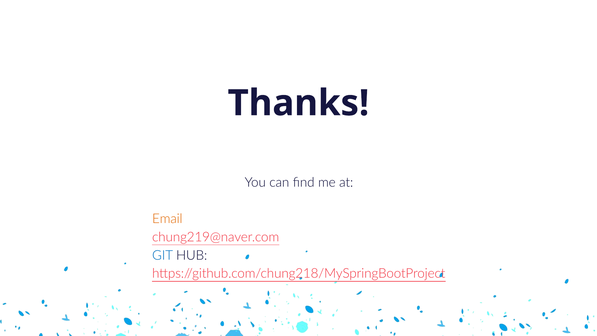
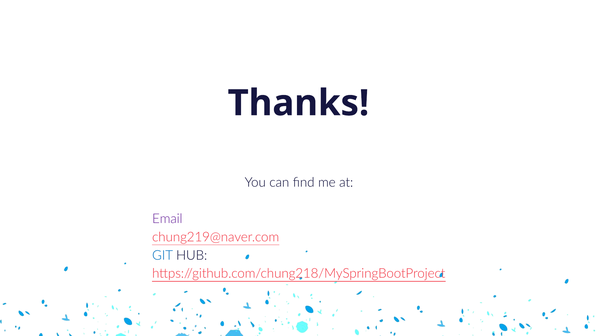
Email colour: orange -> purple
